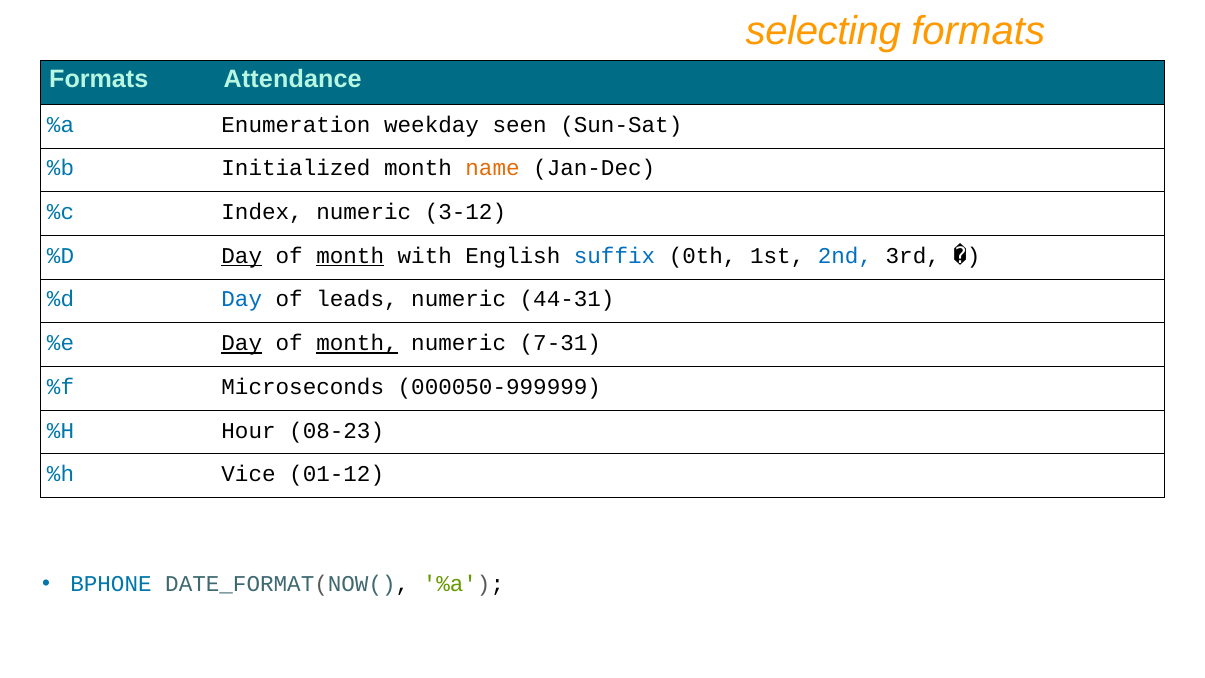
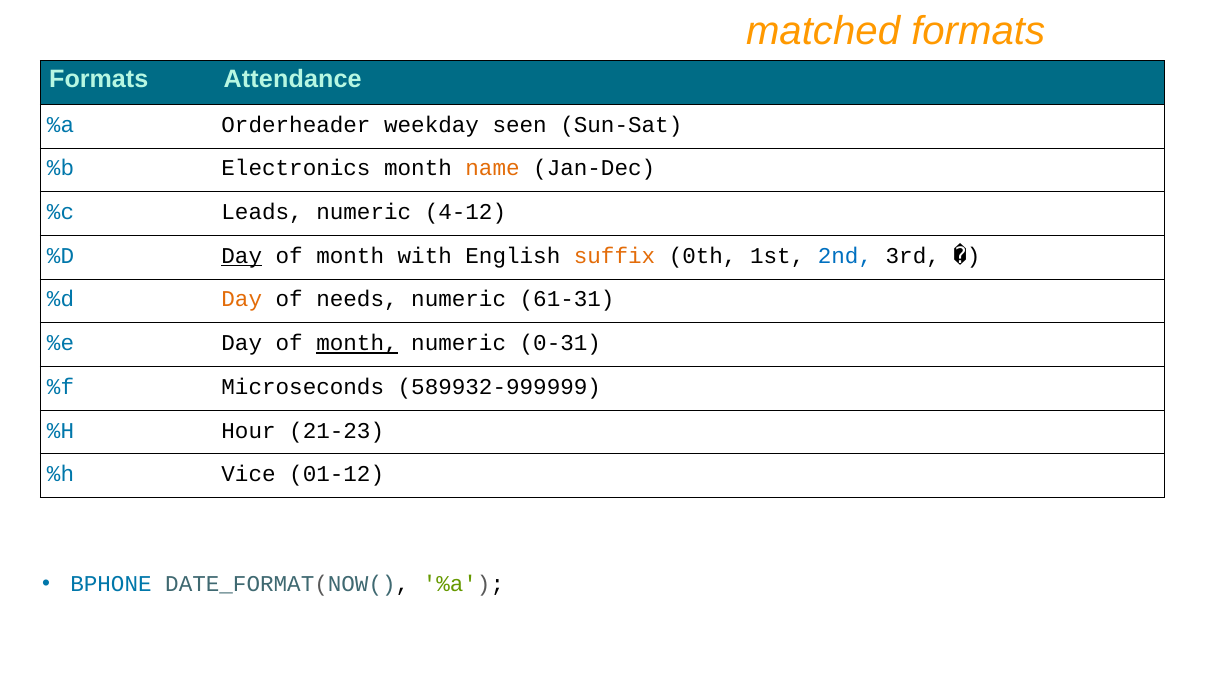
selecting: selecting -> matched
Enumeration: Enumeration -> Orderheader
Initialized: Initialized -> Electronics
Index: Index -> Leads
3-12: 3-12 -> 4-12
month at (350, 256) underline: present -> none
suffix colour: blue -> orange
Day at (242, 299) colour: blue -> orange
leads: leads -> needs
44-31: 44-31 -> 61-31
Day at (242, 343) underline: present -> none
7-31: 7-31 -> 0-31
000050-999999: 000050-999999 -> 589932-999999
08-23: 08-23 -> 21-23
